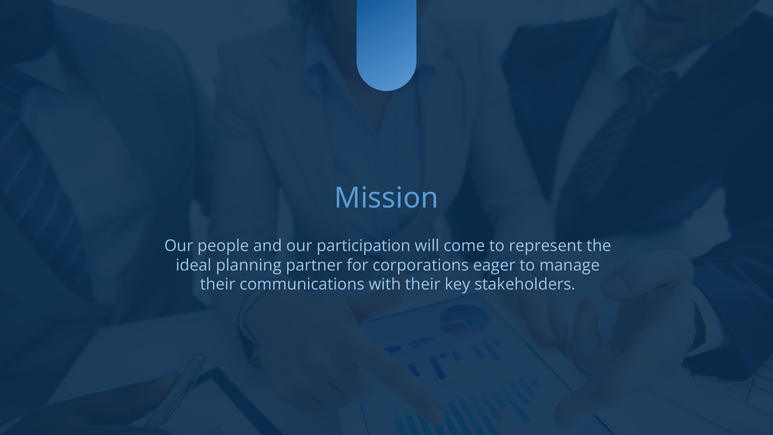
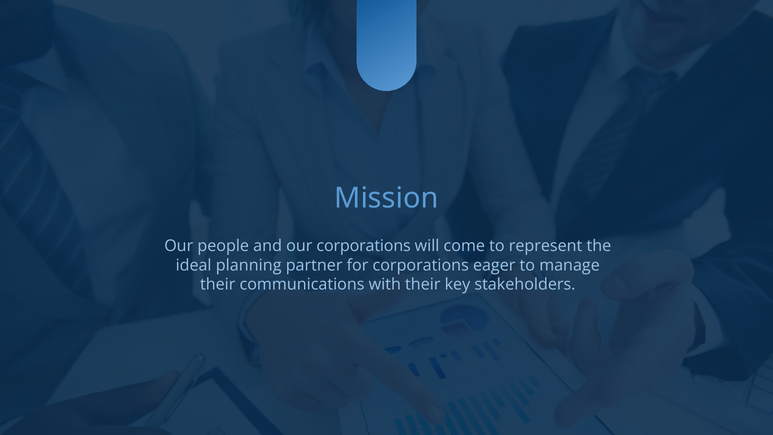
our participation: participation -> corporations
